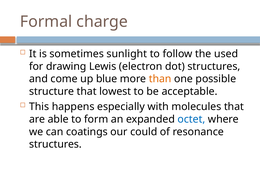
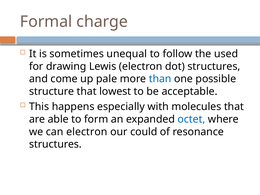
sunlight: sunlight -> unequal
blue: blue -> pale
than colour: orange -> blue
can coatings: coatings -> electron
